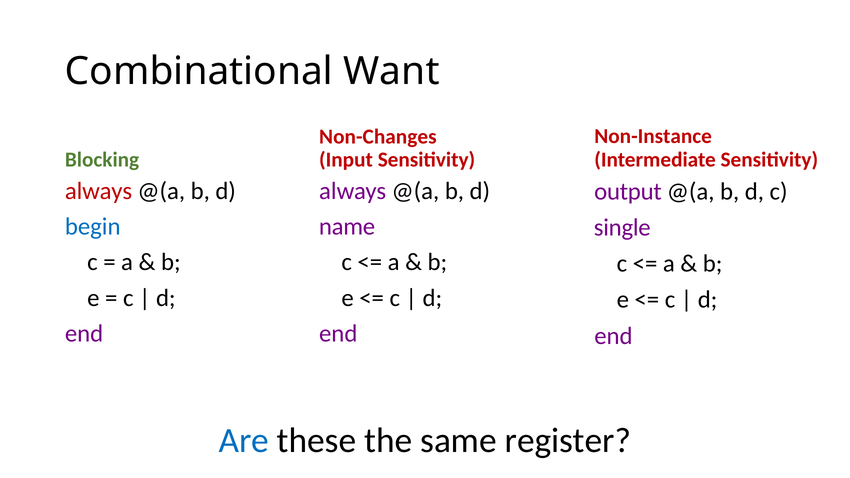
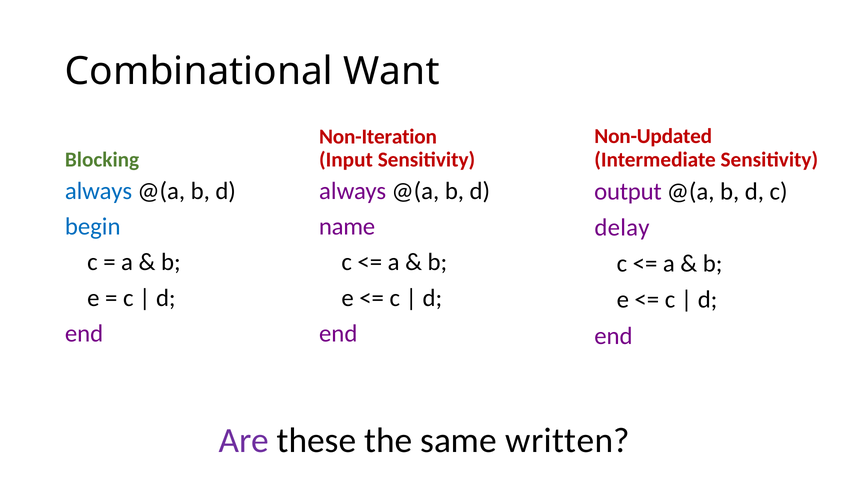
Non-Instance: Non-Instance -> Non-Updated
Non-Changes: Non-Changes -> Non-Iteration
always at (99, 191) colour: red -> blue
single: single -> delay
Are colour: blue -> purple
register: register -> written
